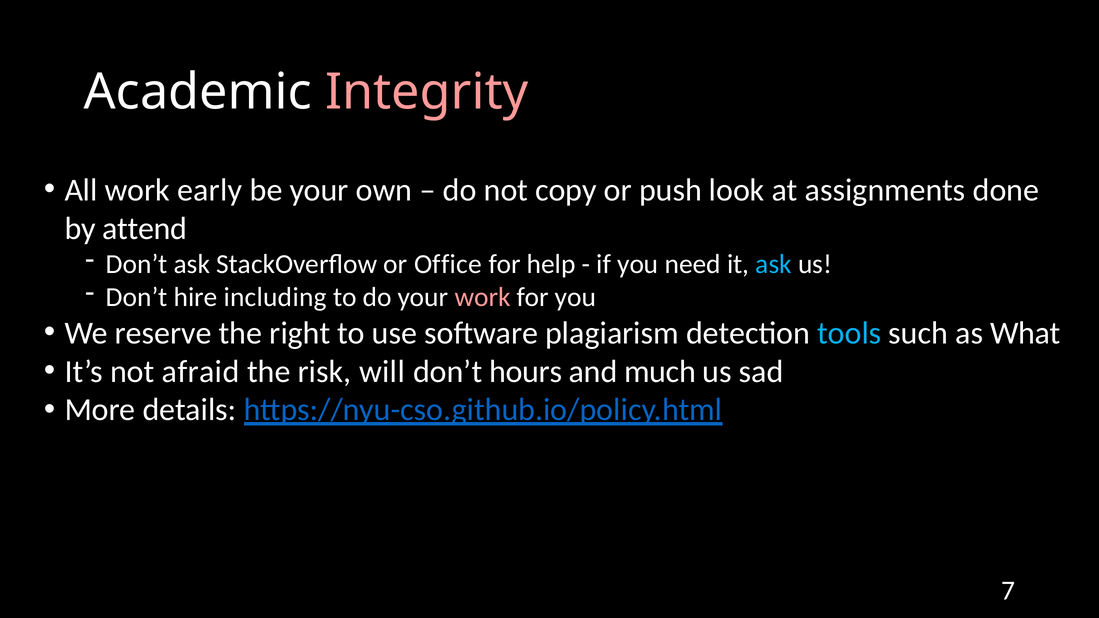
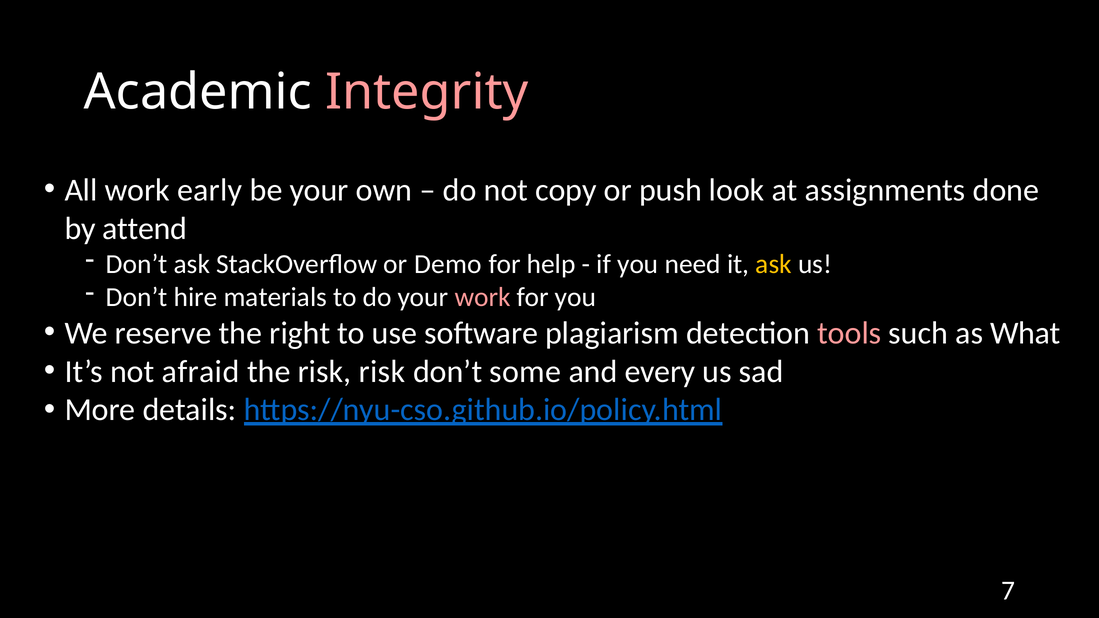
Office: Office -> Demo
ask at (774, 264) colour: light blue -> yellow
including: including -> materials
tools colour: light blue -> pink
risk will: will -> risk
hours: hours -> some
much: much -> every
